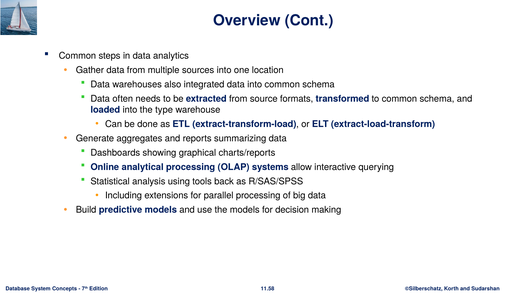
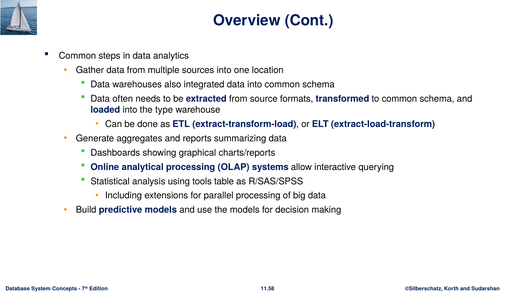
back: back -> table
